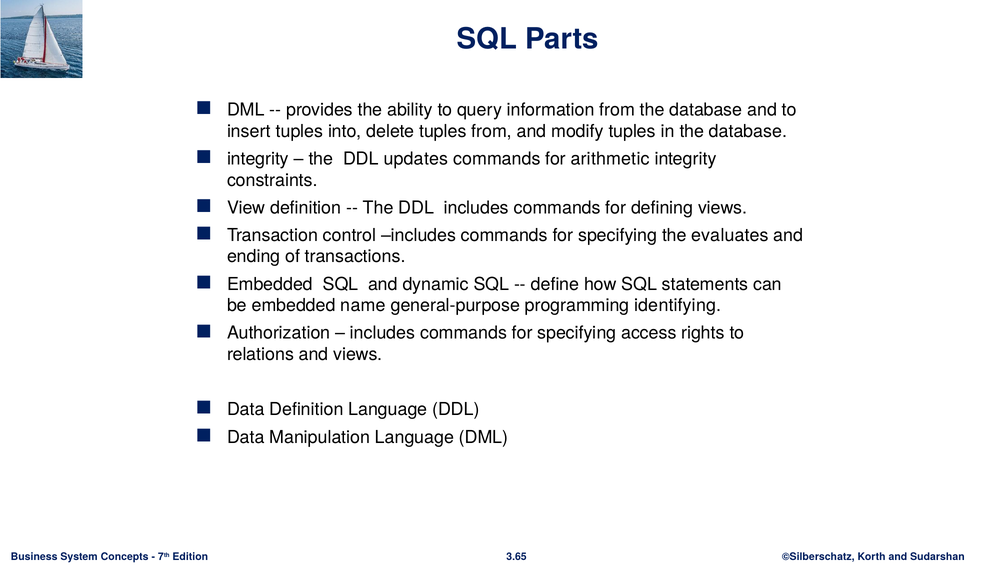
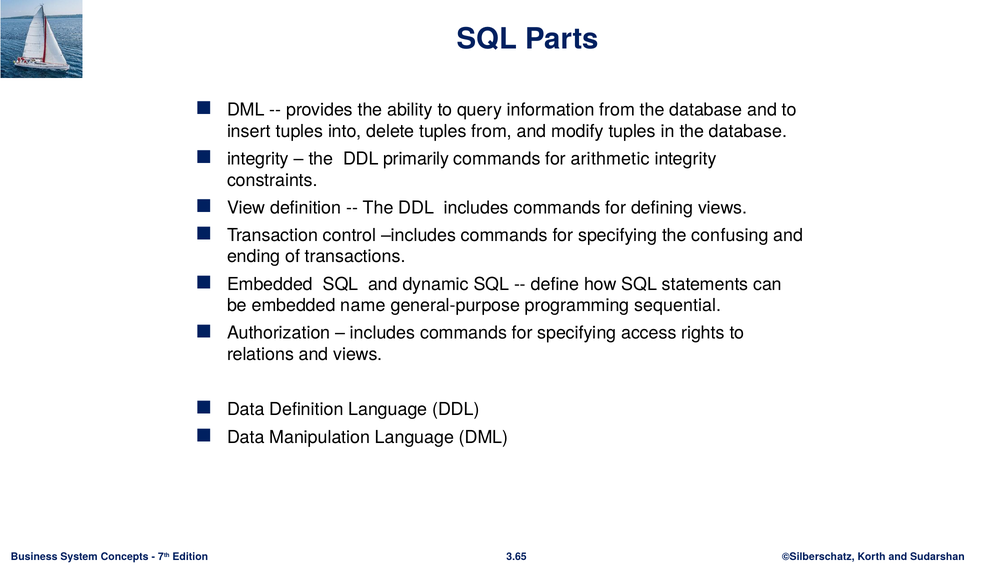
updates: updates -> primarily
evaluates: evaluates -> confusing
identifying: identifying -> sequential
